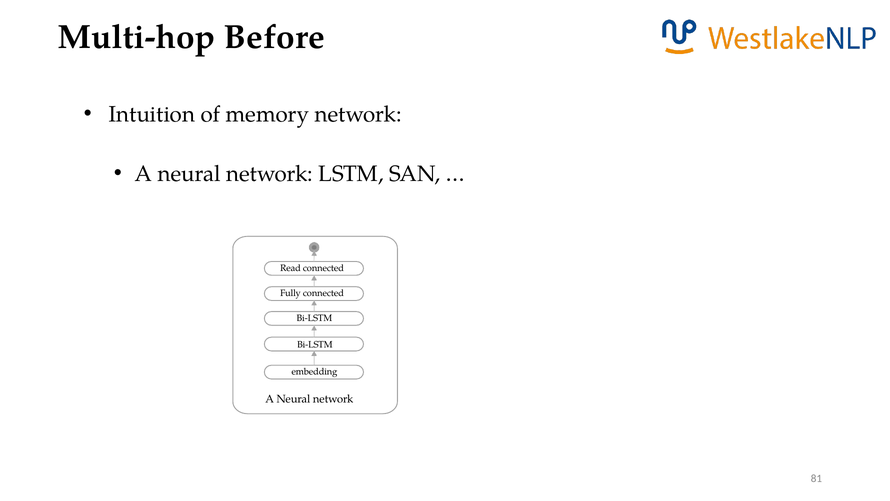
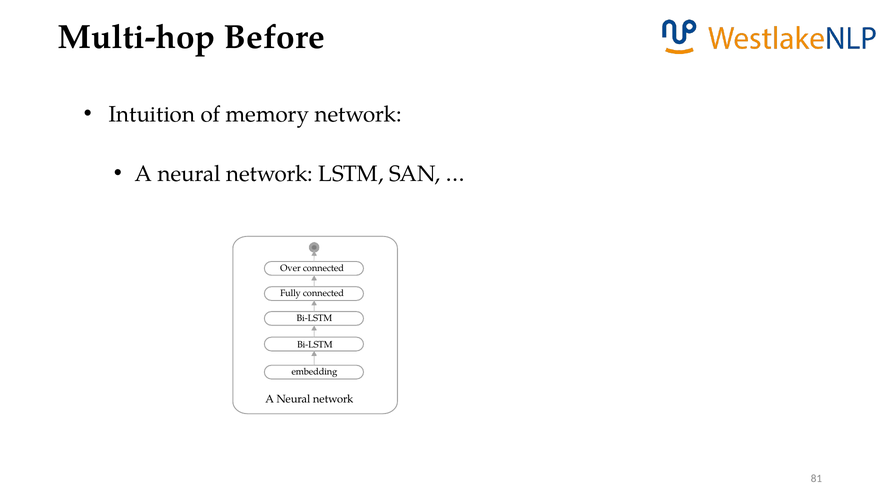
Read: Read -> Over
